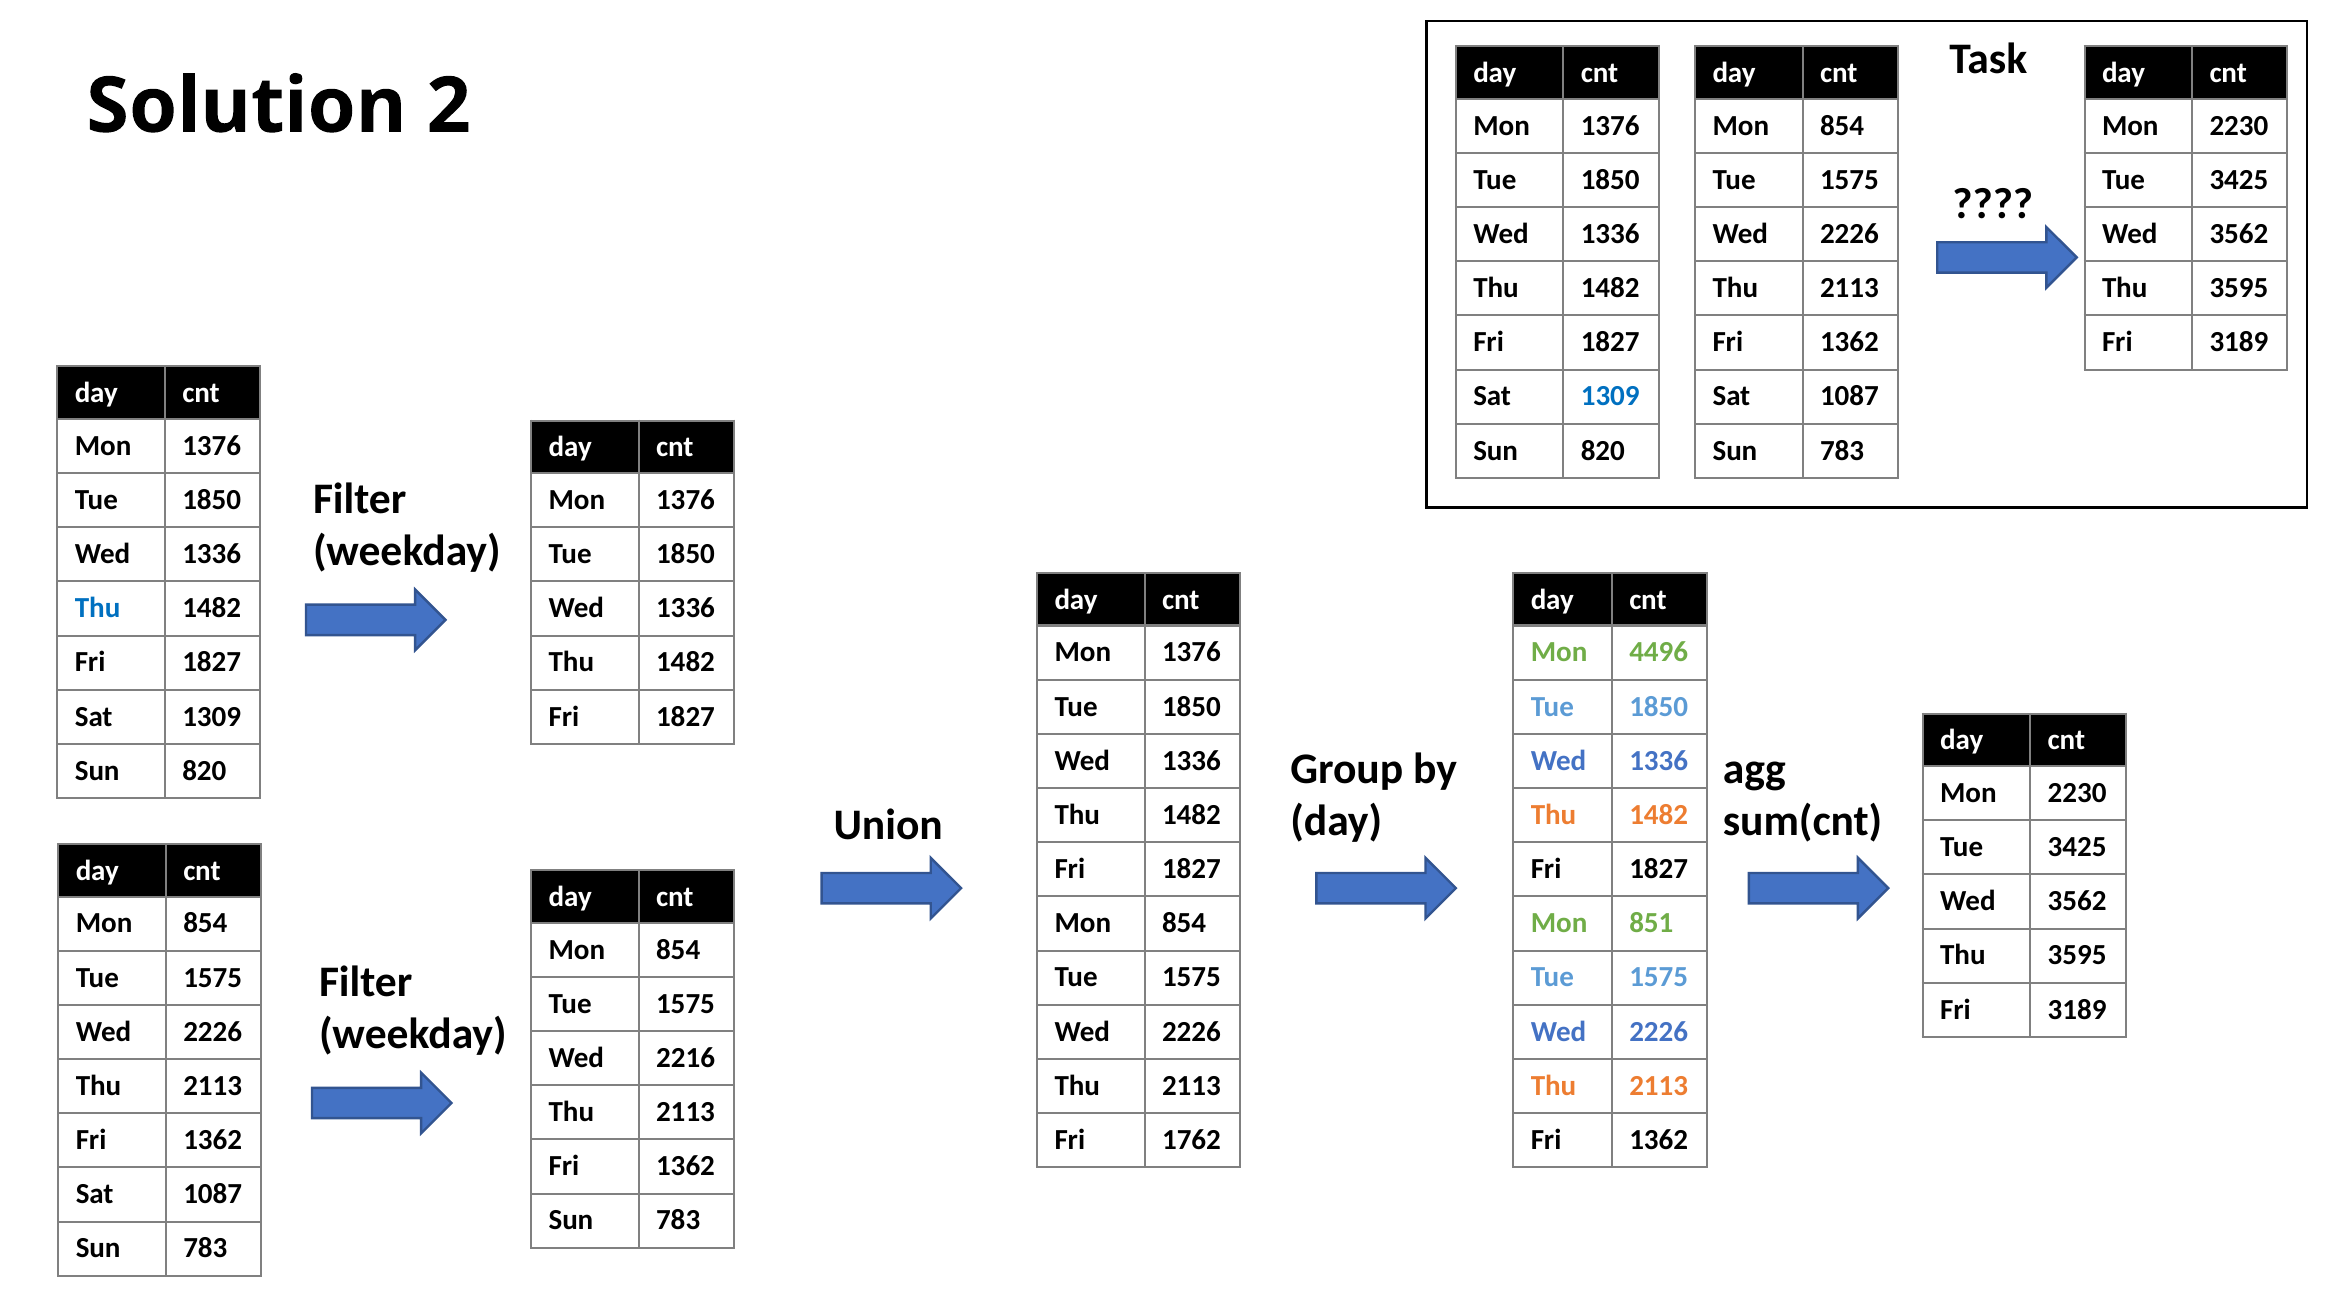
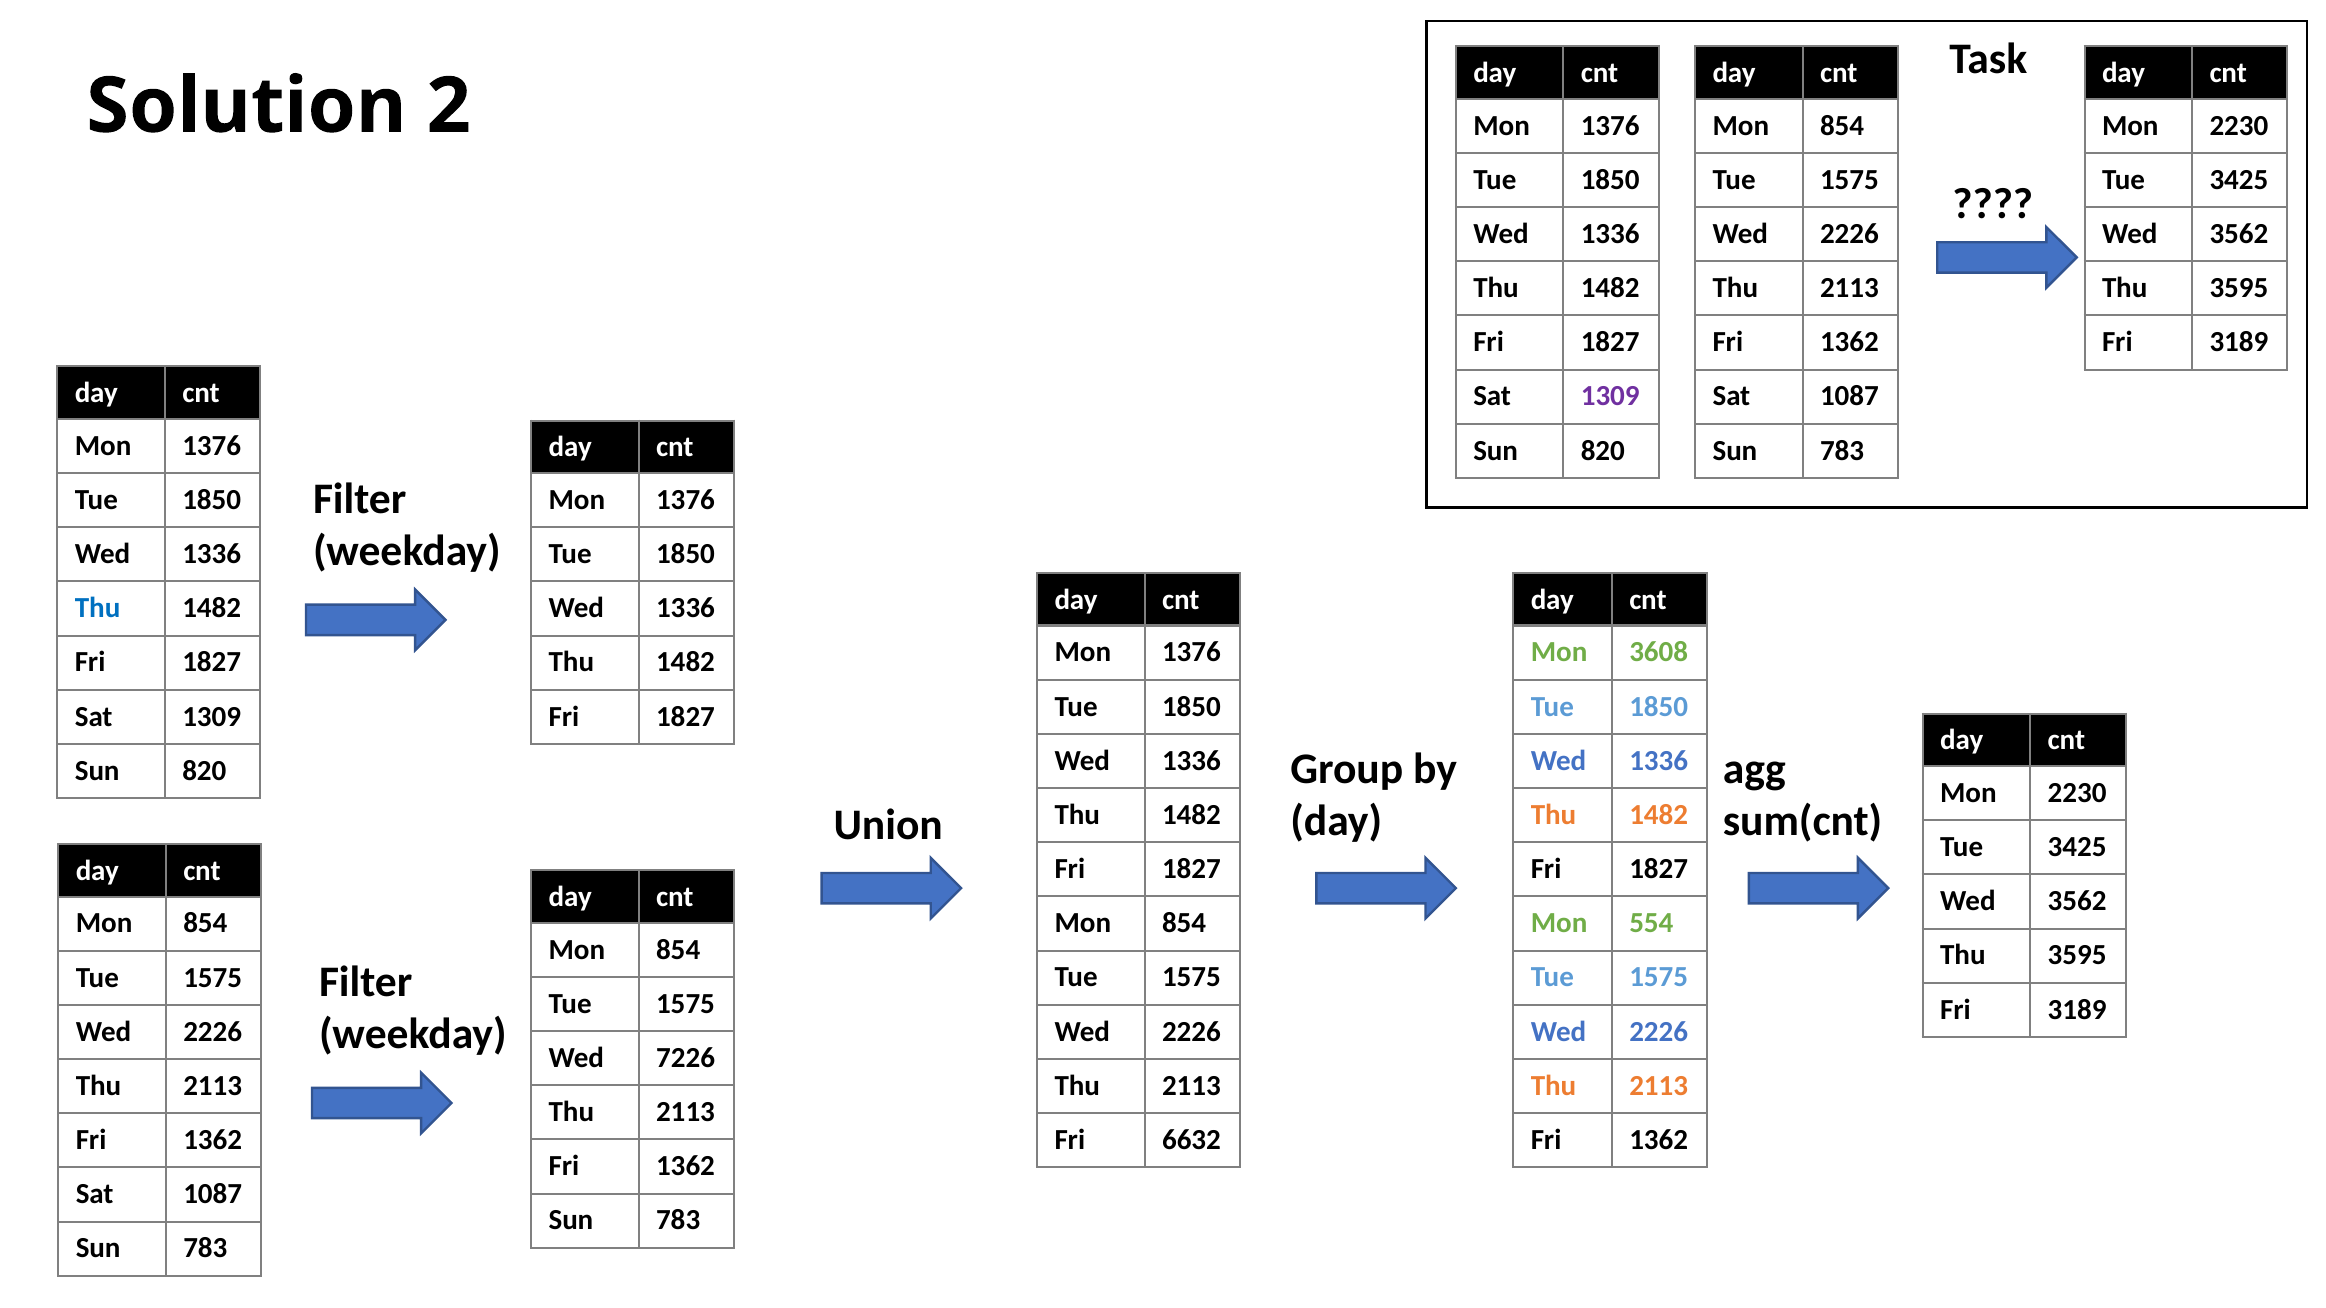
1309 at (1610, 396) colour: blue -> purple
4496: 4496 -> 3608
851: 851 -> 554
2216: 2216 -> 7226
1762: 1762 -> 6632
